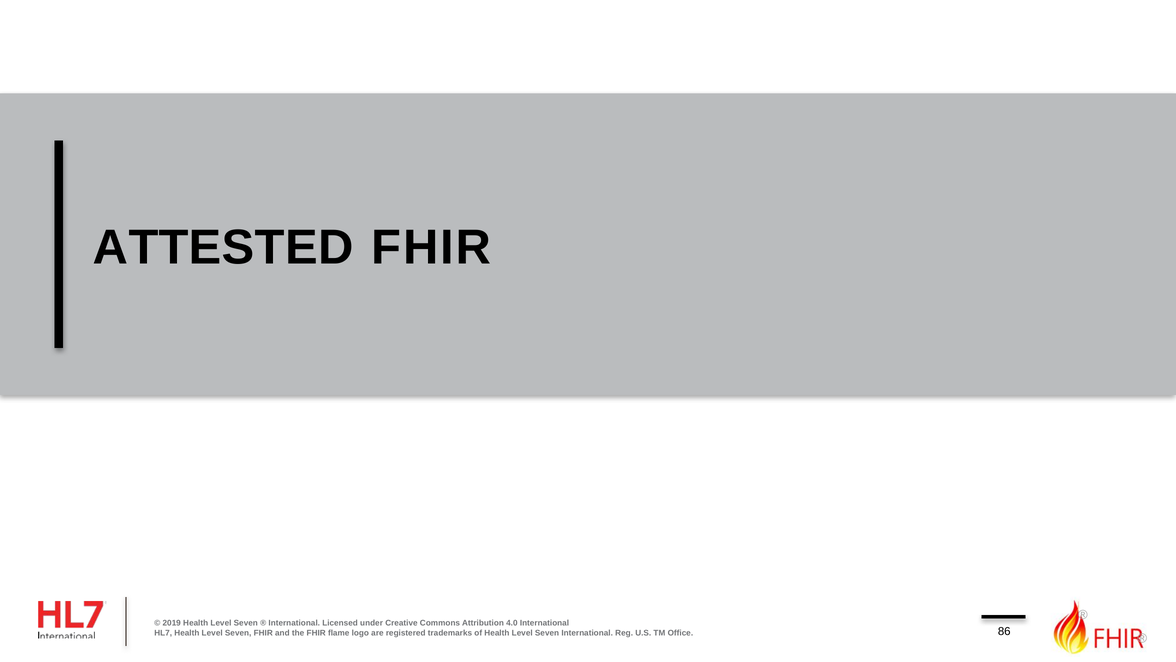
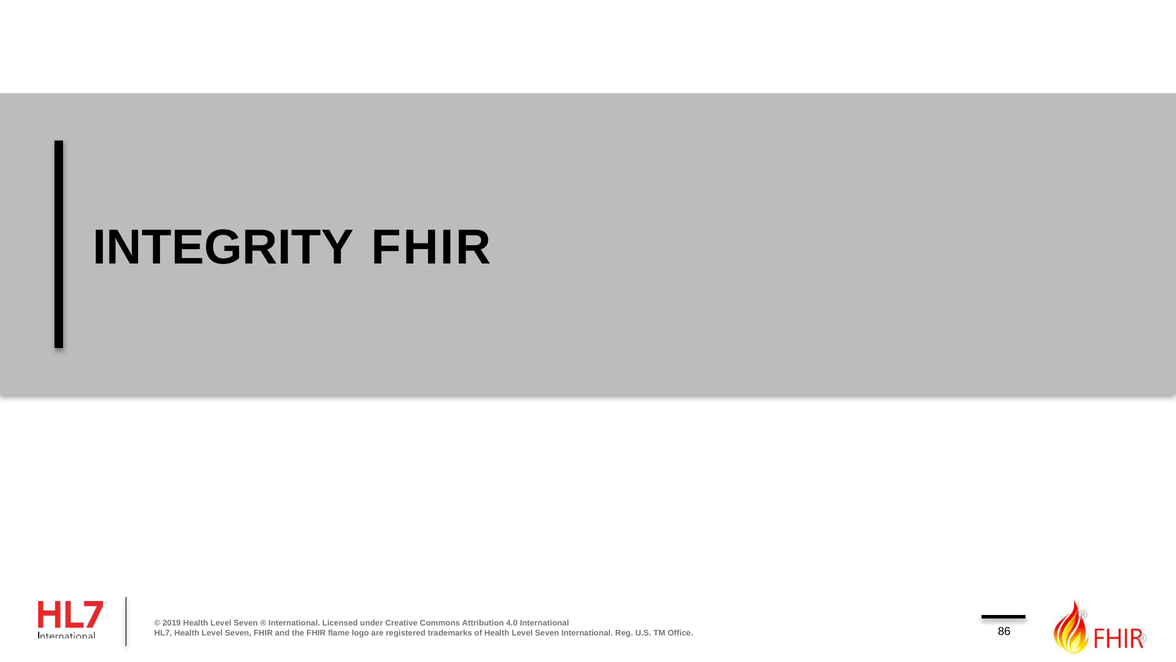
ATTESTED: ATTESTED -> INTEGRITY
